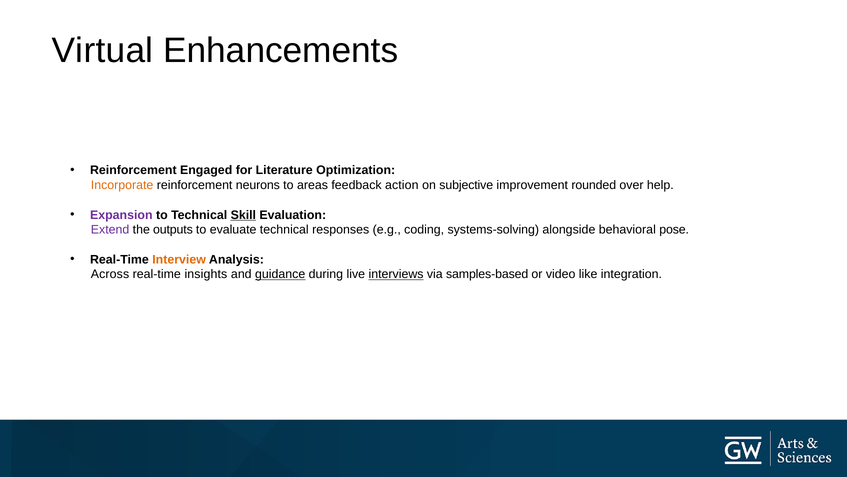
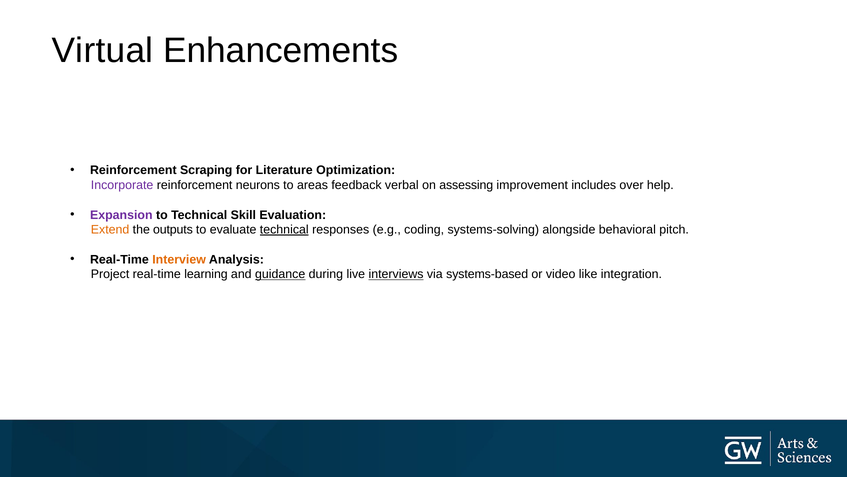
Engaged: Engaged -> Scraping
Incorporate colour: orange -> purple
action: action -> verbal
subjective: subjective -> assessing
rounded: rounded -> includes
Skill underline: present -> none
Extend colour: purple -> orange
technical at (284, 230) underline: none -> present
pose: pose -> pitch
Across: Across -> Project
insights: insights -> learning
samples-based: samples-based -> systems-based
